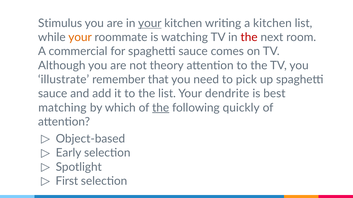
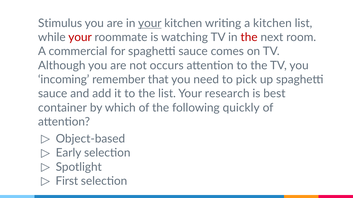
your at (80, 37) colour: orange -> red
theory: theory -> occurs
illustrate: illustrate -> incoming
dendrite: dendrite -> research
matching: matching -> container
the at (161, 108) underline: present -> none
